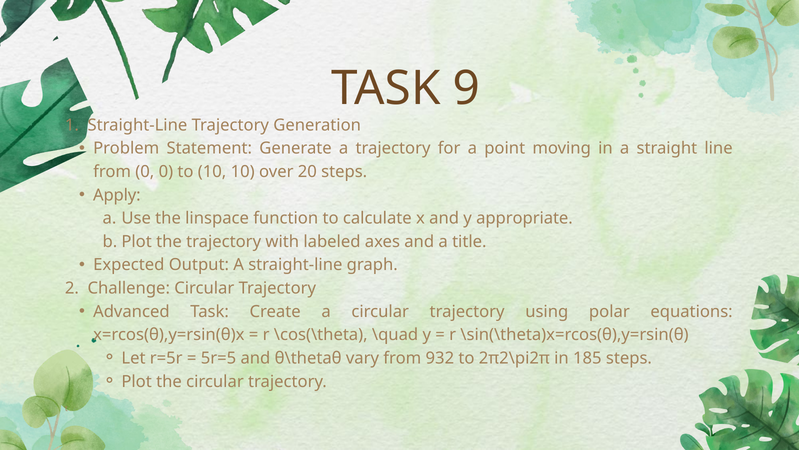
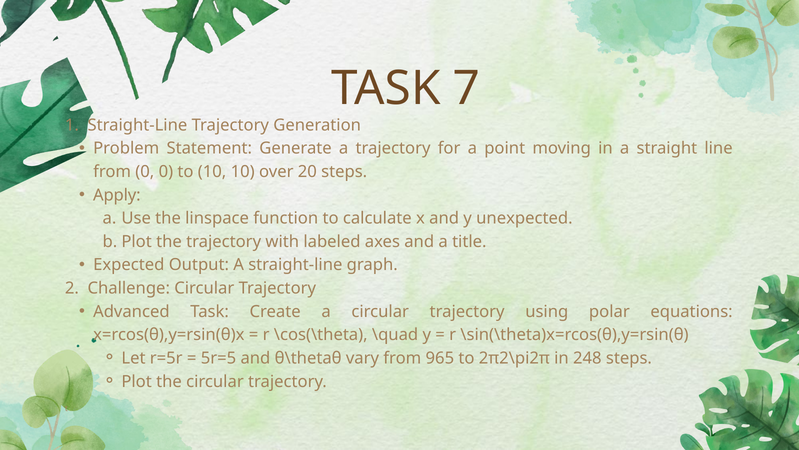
9: 9 -> 7
appropriate: appropriate -> unexpected
932: 932 -> 965
185: 185 -> 248
